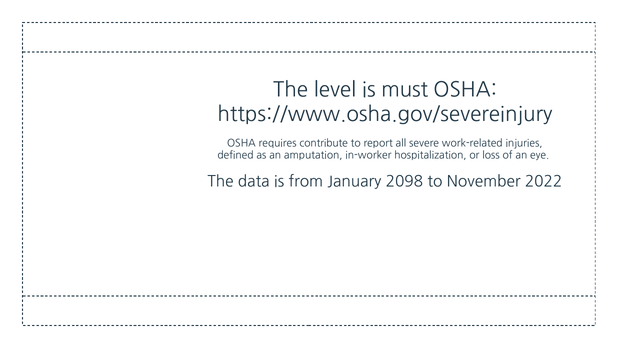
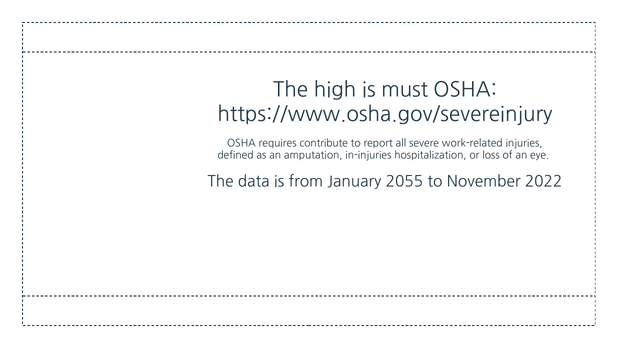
level: level -> high
in-worker: in-worker -> in-injuries
2098: 2098 -> 2055
